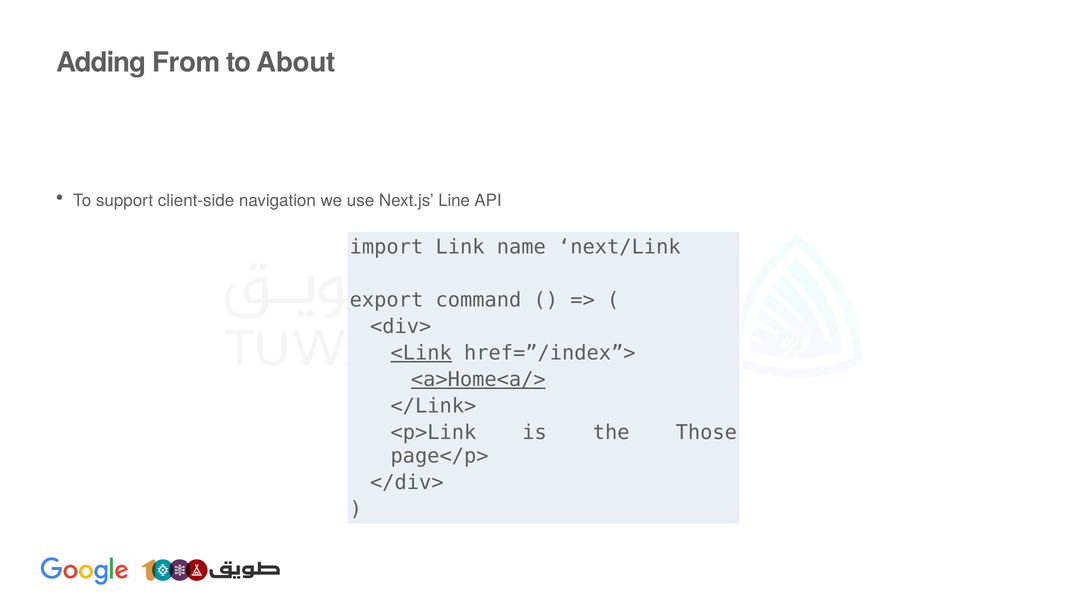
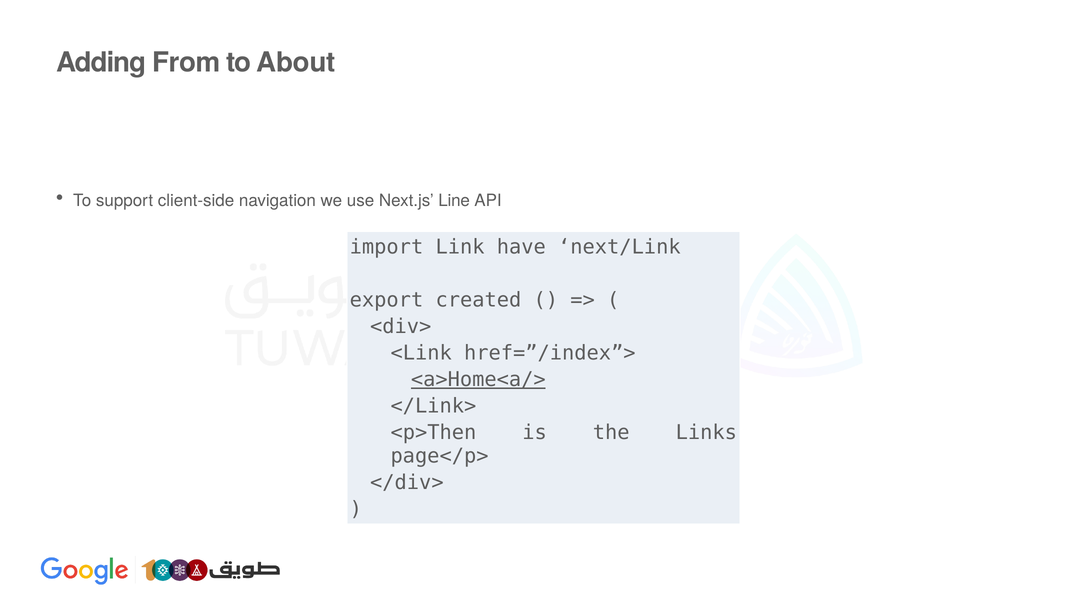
name: name -> have
command: command -> created
<Link underline: present -> none
<p>Link: <p>Link -> <p>Then
Those: Those -> Links
